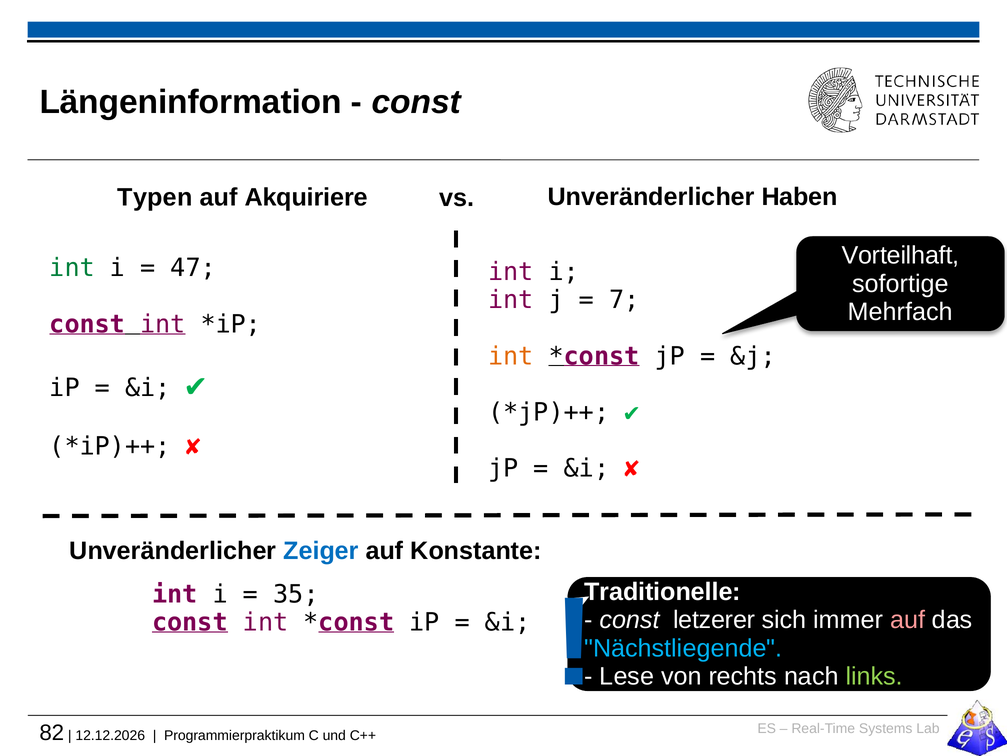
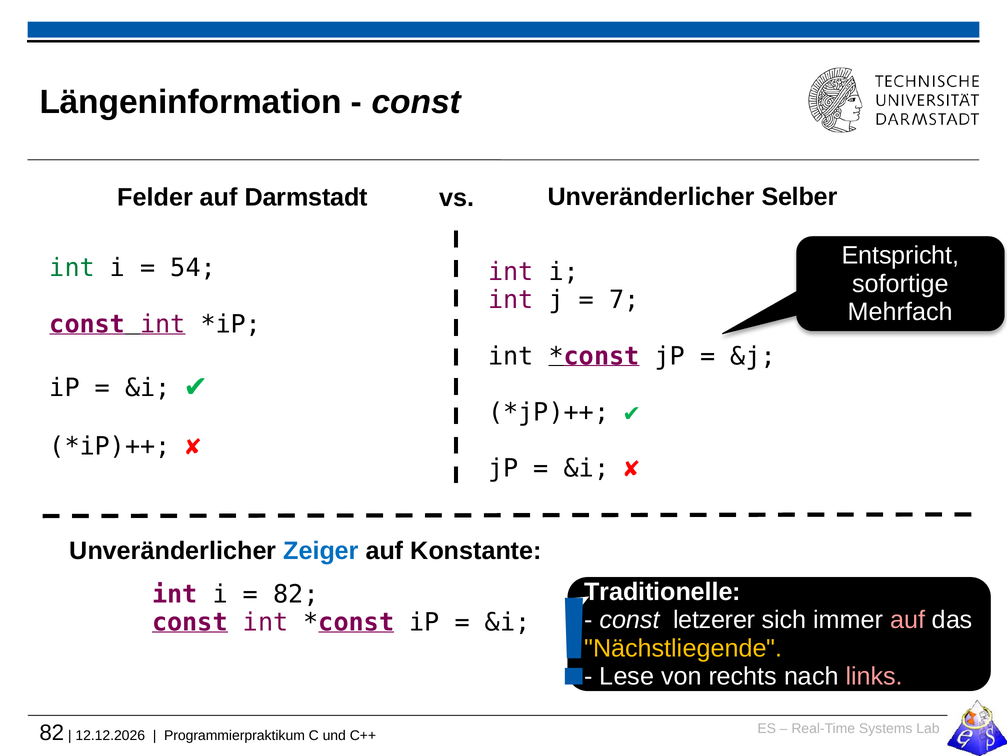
Typen: Typen -> Felder
Akquiriere: Akquiriere -> Darmstadt
Haben: Haben -> Selber
Vorteilhaft: Vorteilhaft -> Entspricht
47: 47 -> 54
int at (511, 356) colour: orange -> black
35 at (296, 594): 35 -> 82
Nächstliegende colour: light blue -> yellow
links colour: light green -> pink
